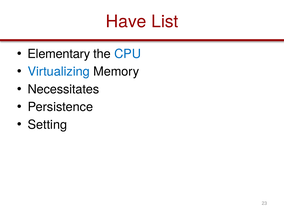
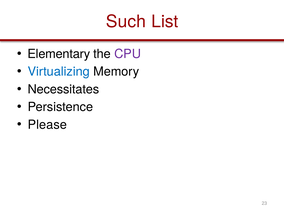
Have: Have -> Such
CPU colour: blue -> purple
Setting: Setting -> Please
